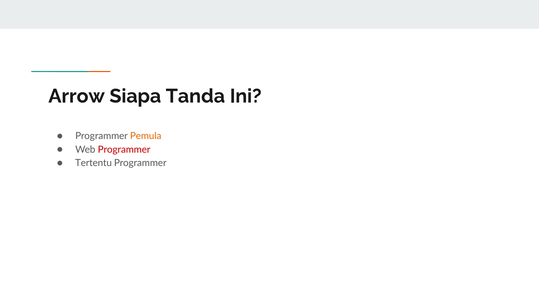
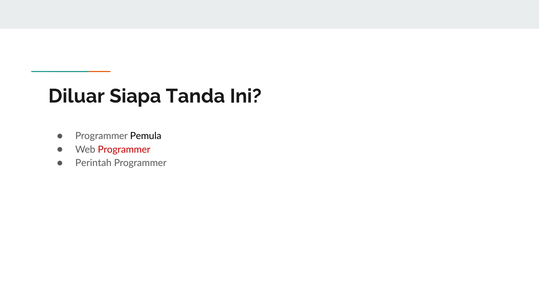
Arrow: Arrow -> Diluar
Pemula colour: orange -> black
Tertentu: Tertentu -> Perintah
